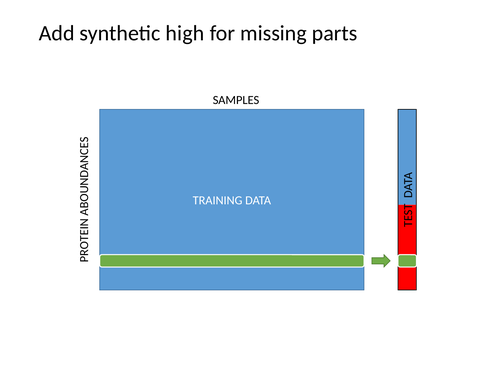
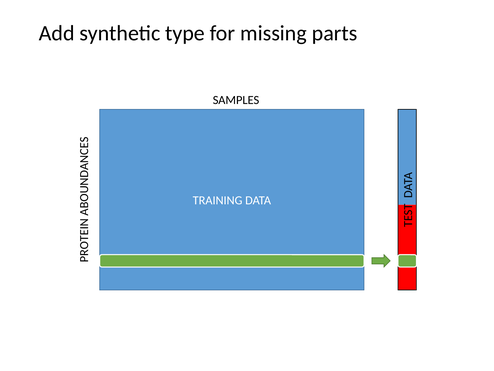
high: high -> type
